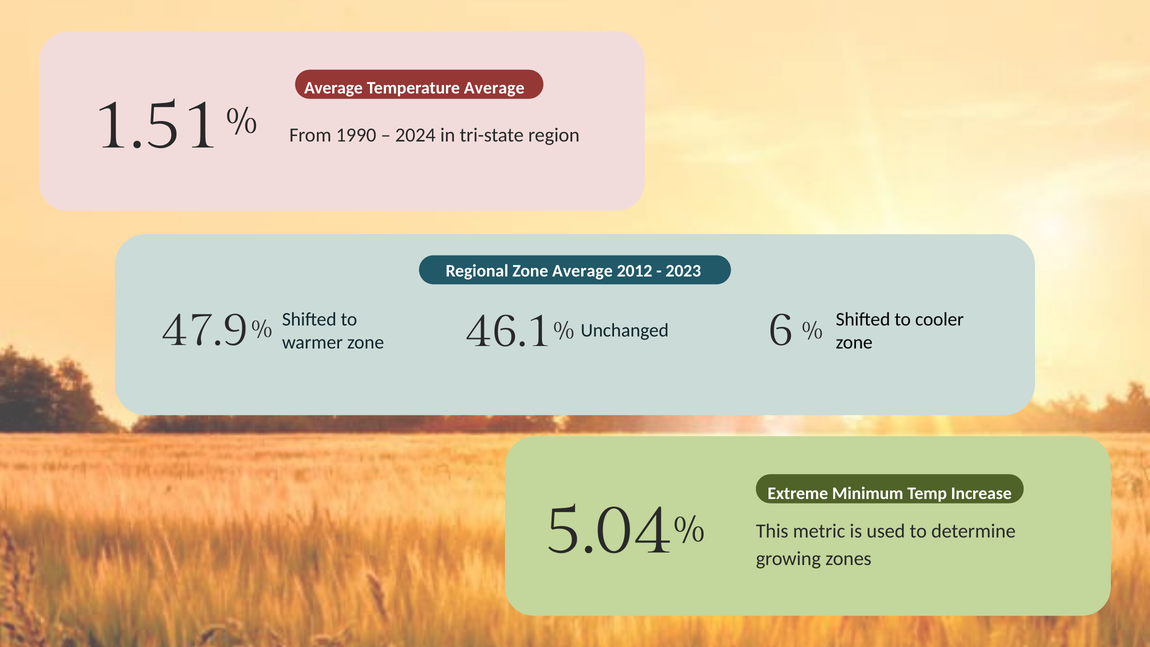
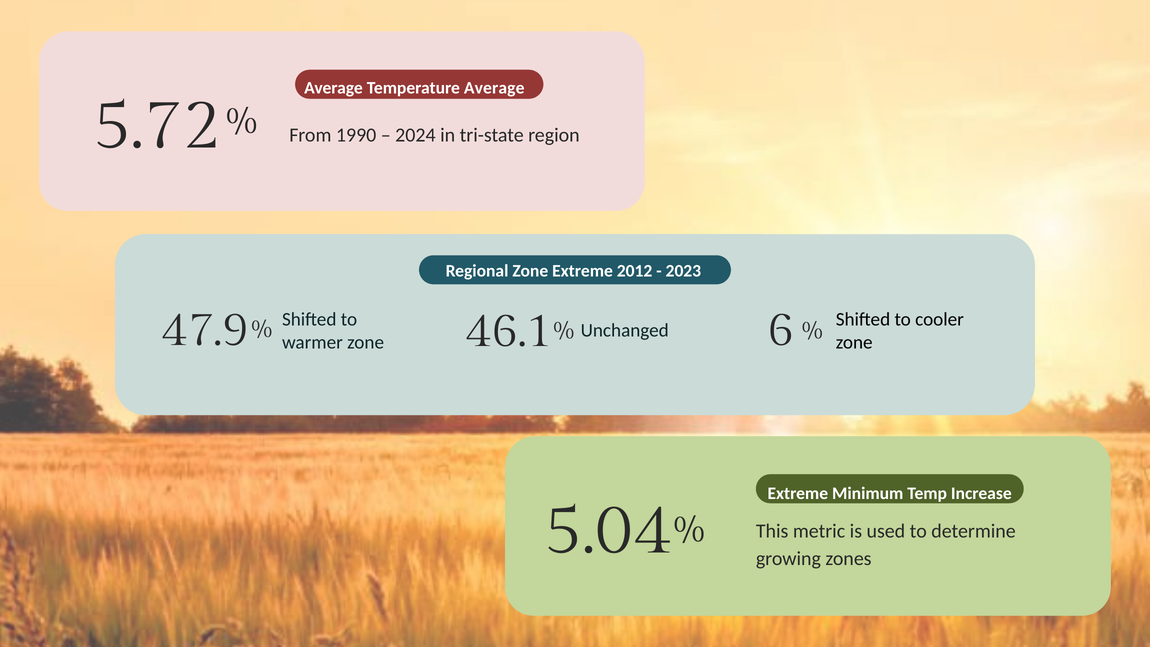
1.51: 1.51 -> 5.72
Zone Average: Average -> Extreme
